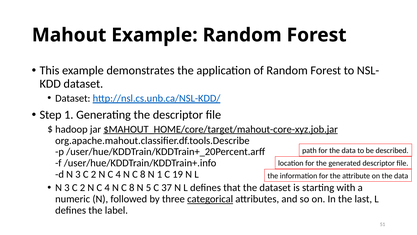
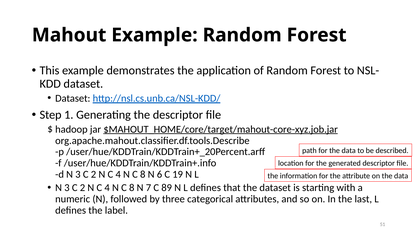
N 1: 1 -> 6
5: 5 -> 7
37: 37 -> 89
categorical underline: present -> none
